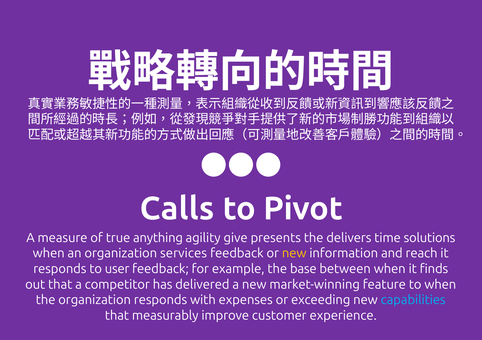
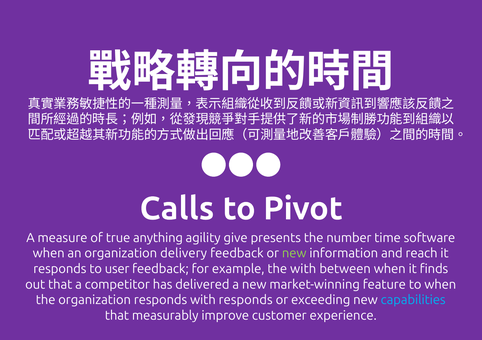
delivers: delivers -> number
solutions: solutions -> software
services: services -> delivery
new at (294, 253) colour: yellow -> light green
the base: base -> with
with expenses: expenses -> responds
